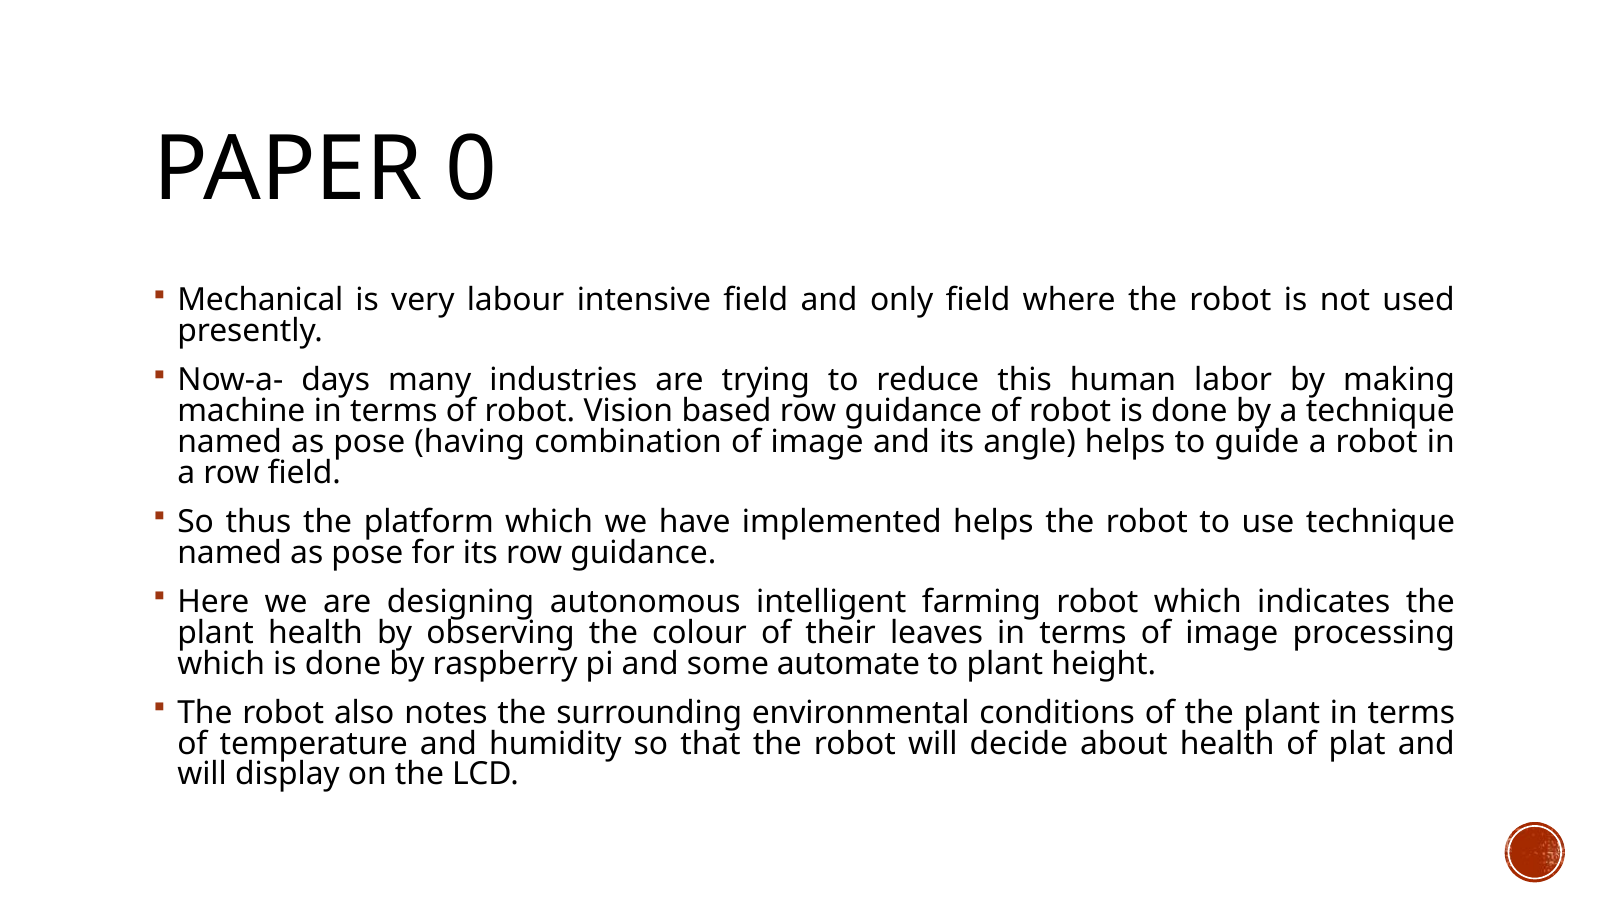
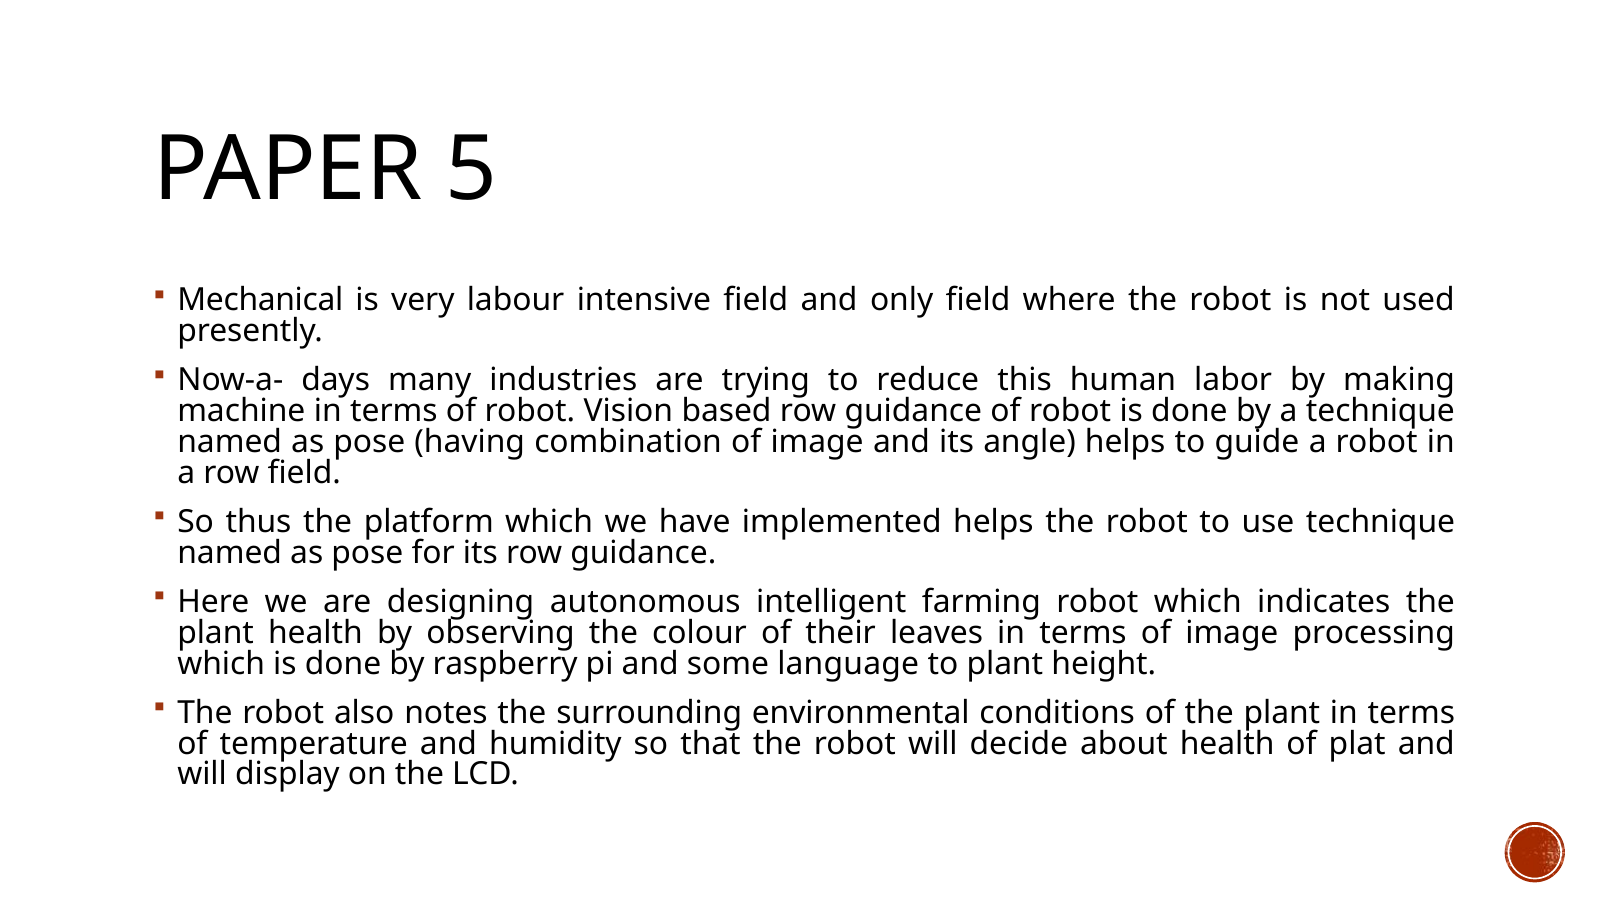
0: 0 -> 5
automate: automate -> language
